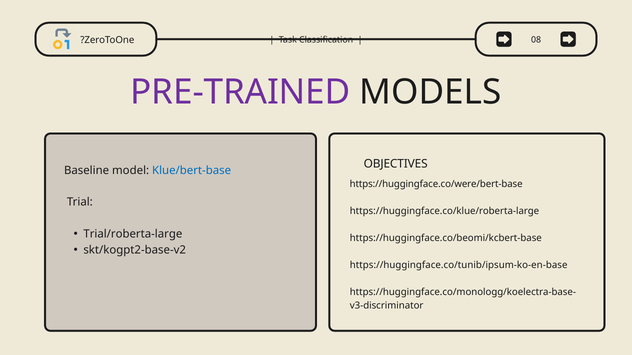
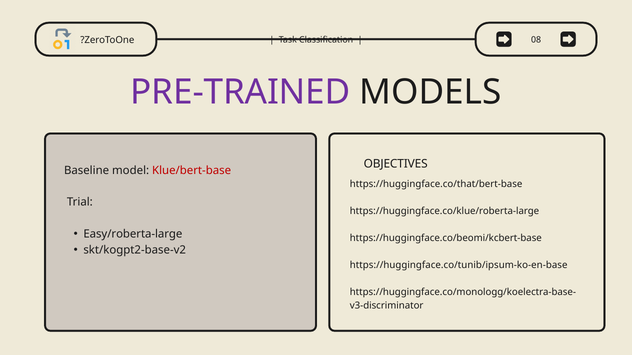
Klue/bert-base colour: blue -> red
https://huggingface.co/were/bert-base: https://huggingface.co/were/bert-base -> https://huggingface.co/that/bert-base
Trial/roberta-large: Trial/roberta-large -> Easy/roberta-large
